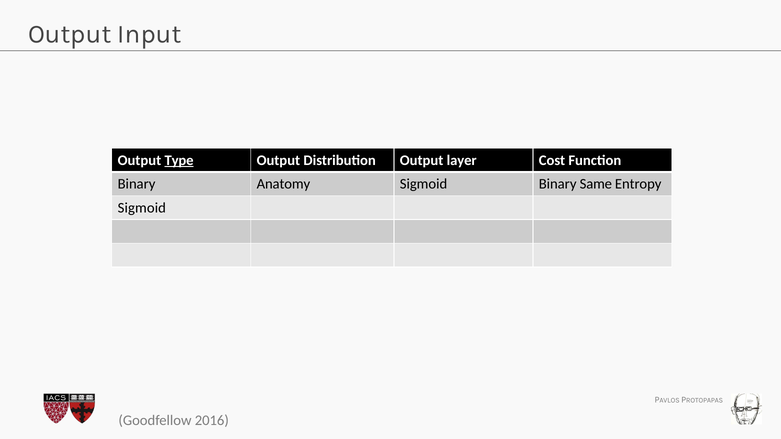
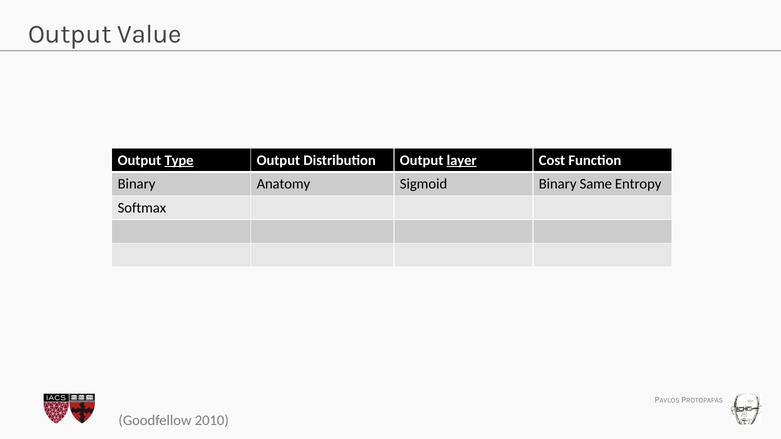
Input: Input -> Value
layer underline: none -> present
Sigmoid at (142, 208): Sigmoid -> Softmax
2016: 2016 -> 2010
